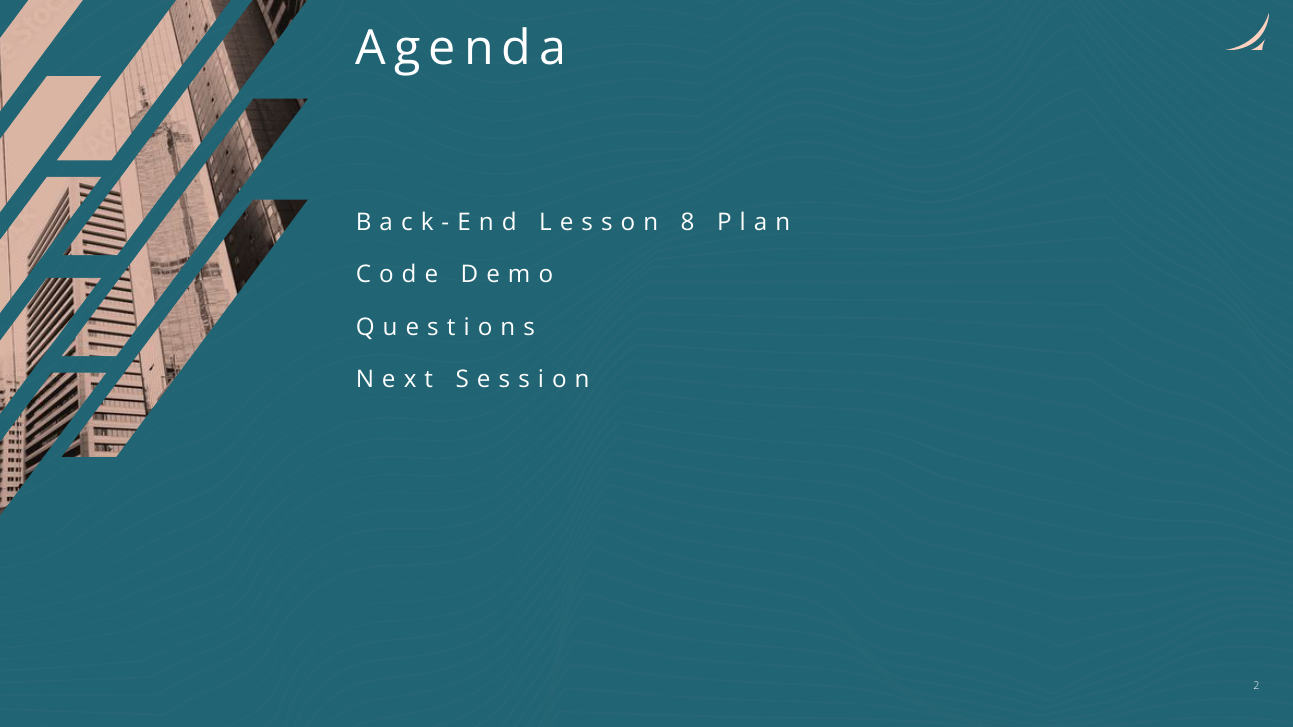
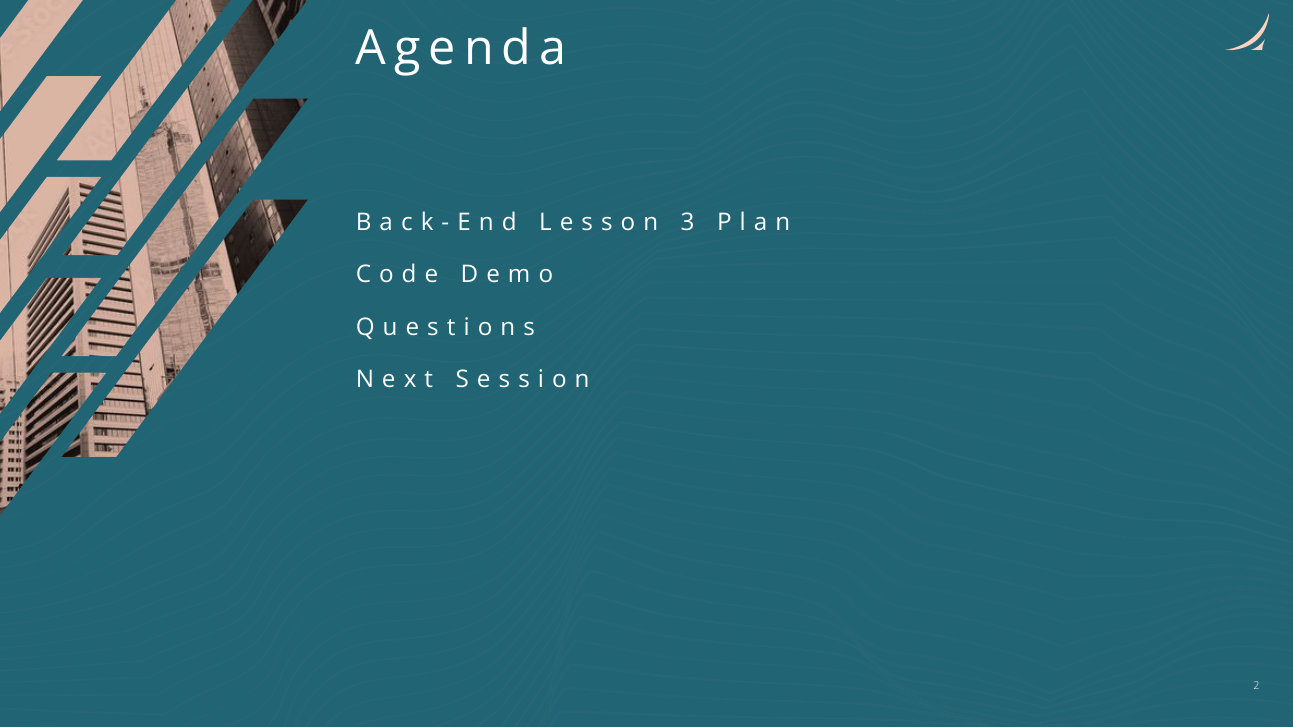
8: 8 -> 3
